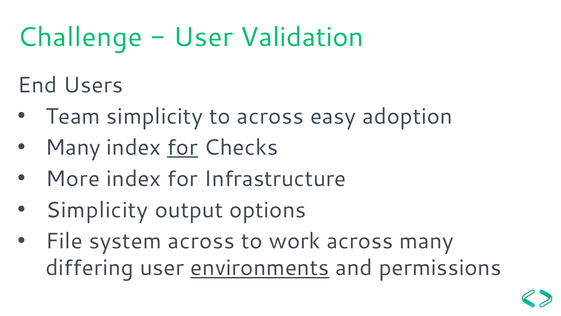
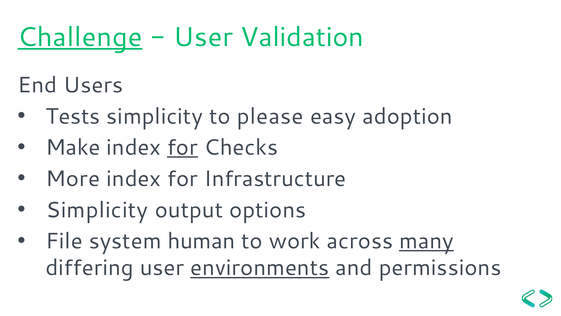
Challenge underline: none -> present
Team: Team -> Tests
to across: across -> please
Many at (73, 147): Many -> Make
system across: across -> human
many at (426, 241) underline: none -> present
